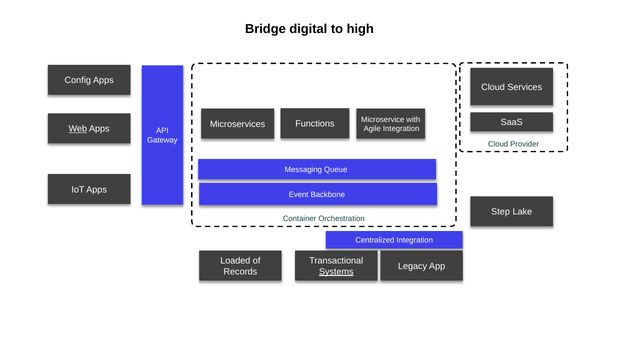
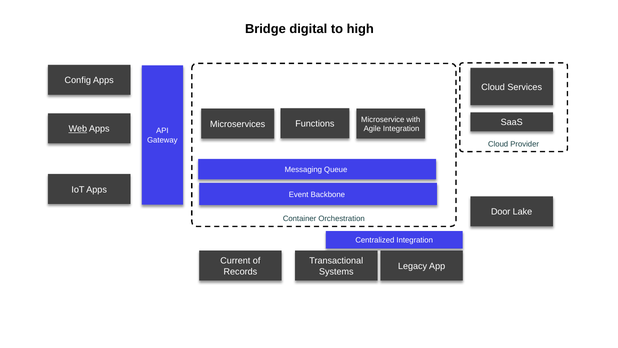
Step: Step -> Door
Loaded: Loaded -> Current
Systems underline: present -> none
